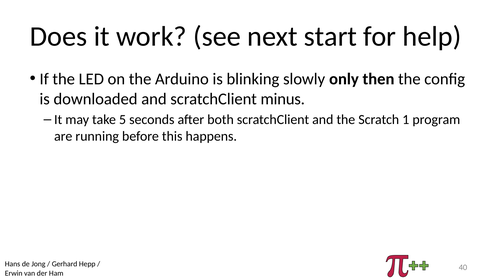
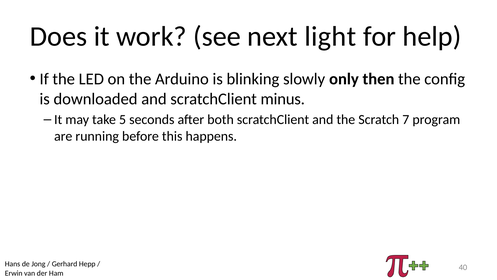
start: start -> light
1: 1 -> 7
